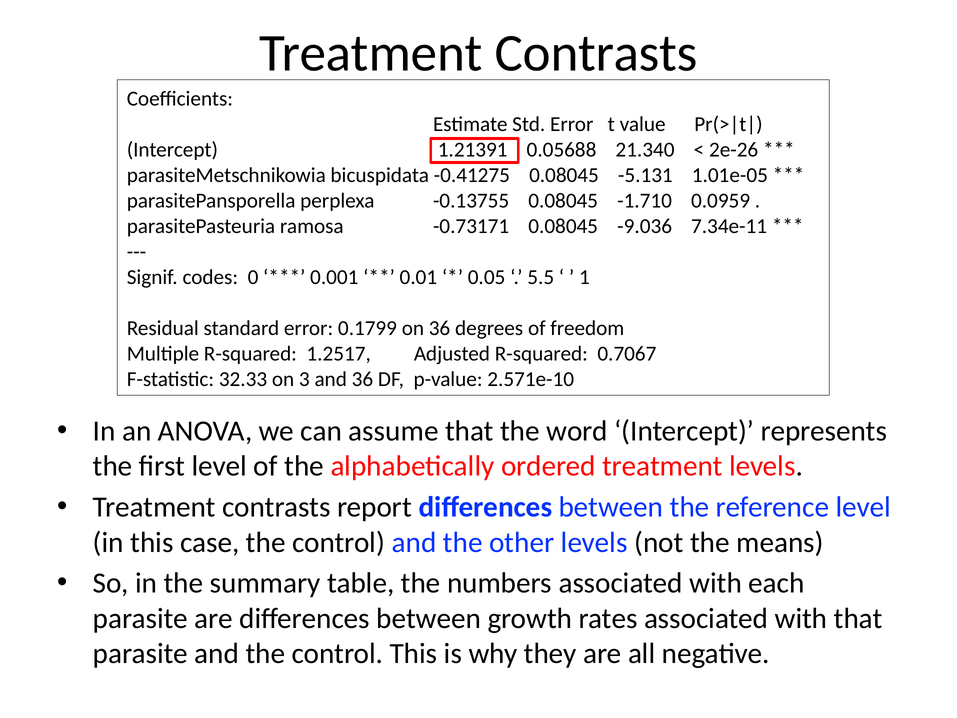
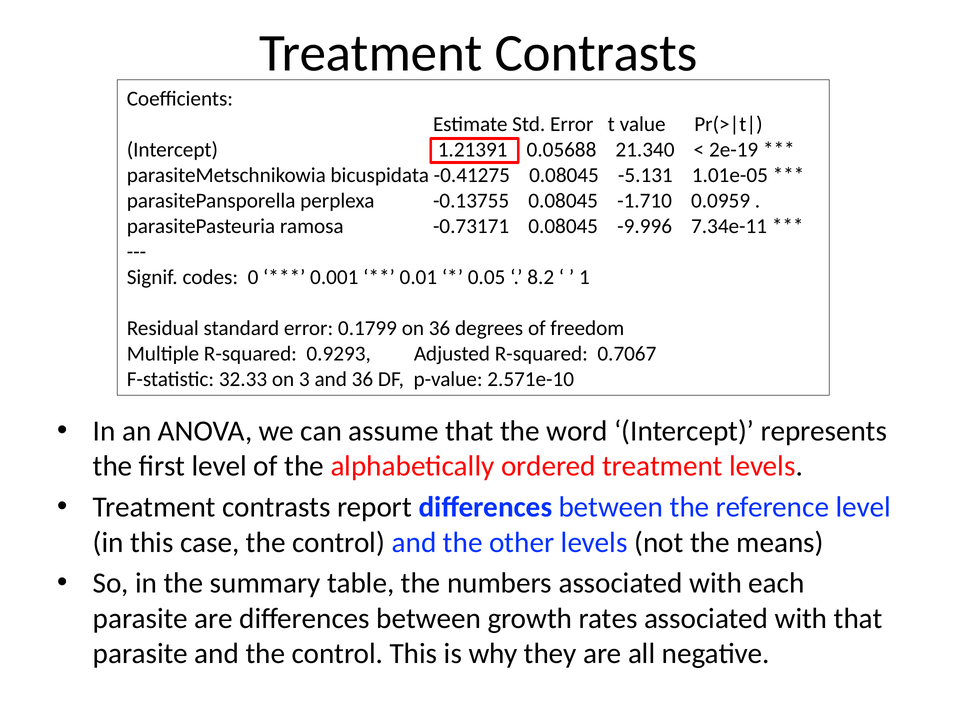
2e-26: 2e-26 -> 2e-19
-9.036: -9.036 -> -9.996
5.5: 5.5 -> 8.2
1.2517: 1.2517 -> 0.9293
